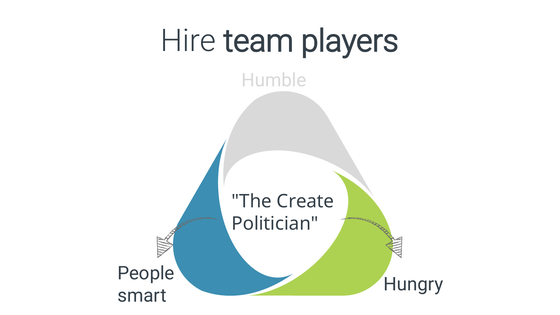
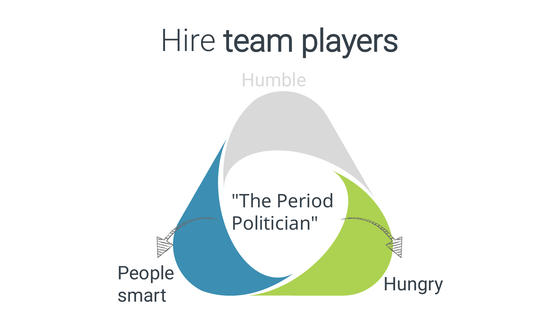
Create: Create -> Period
